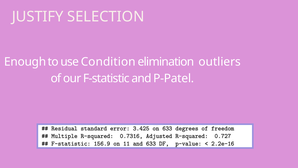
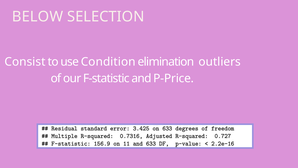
JUSTIFY: JUSTIFY -> BELOW
Enough: Enough -> Consist
P-Patel: P-Patel -> P-Price
